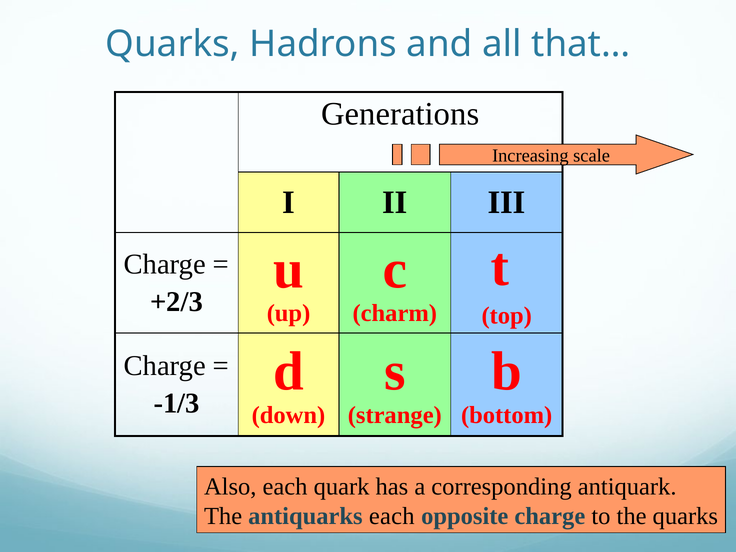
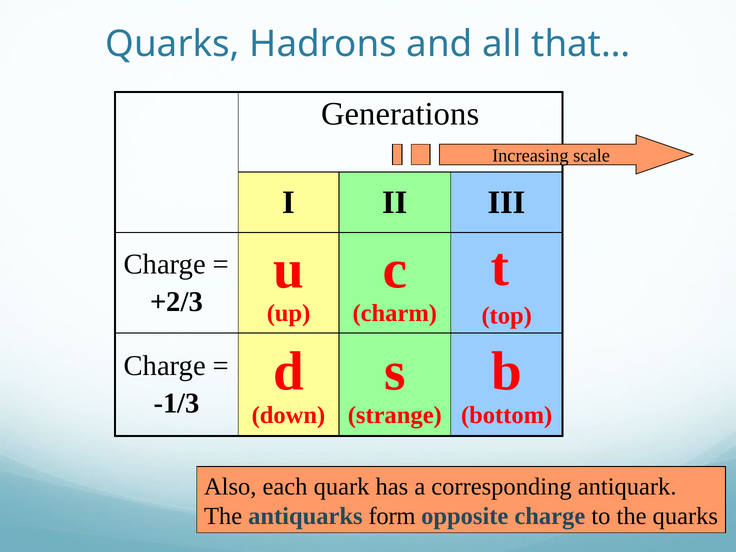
antiquarks each: each -> form
